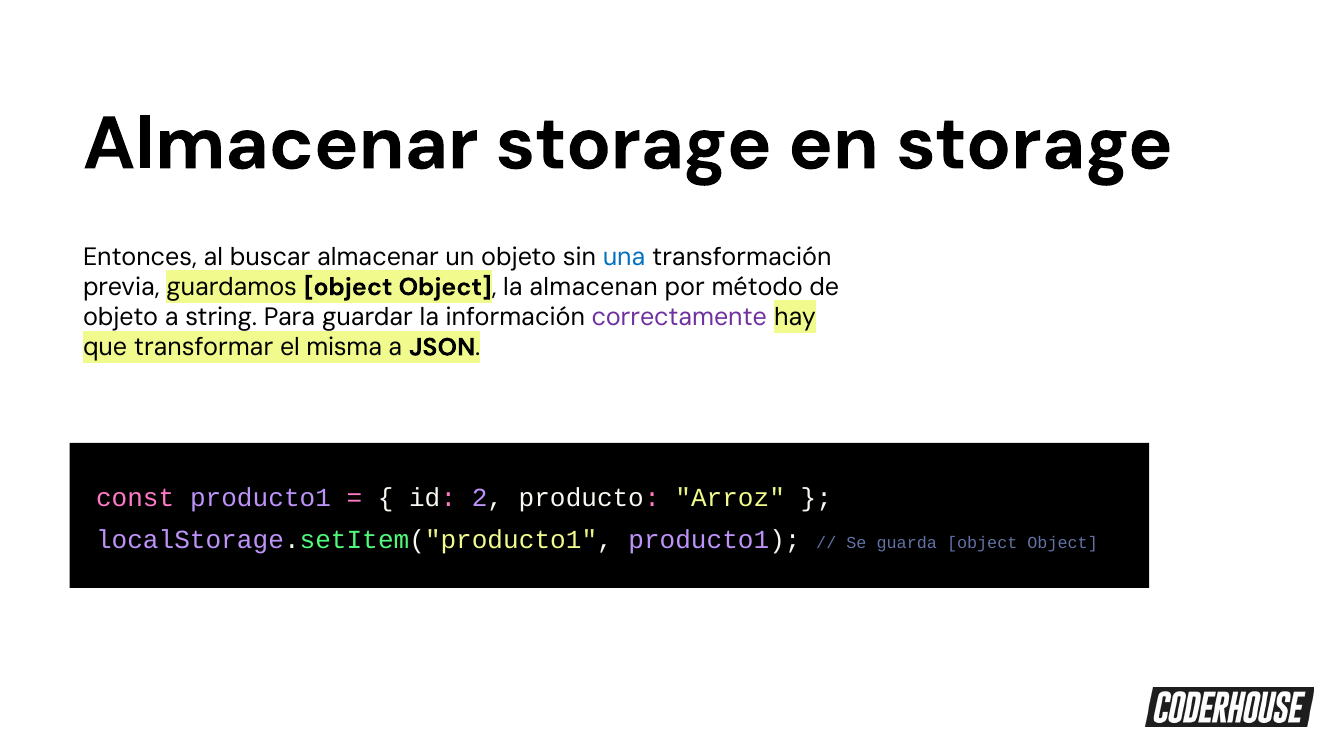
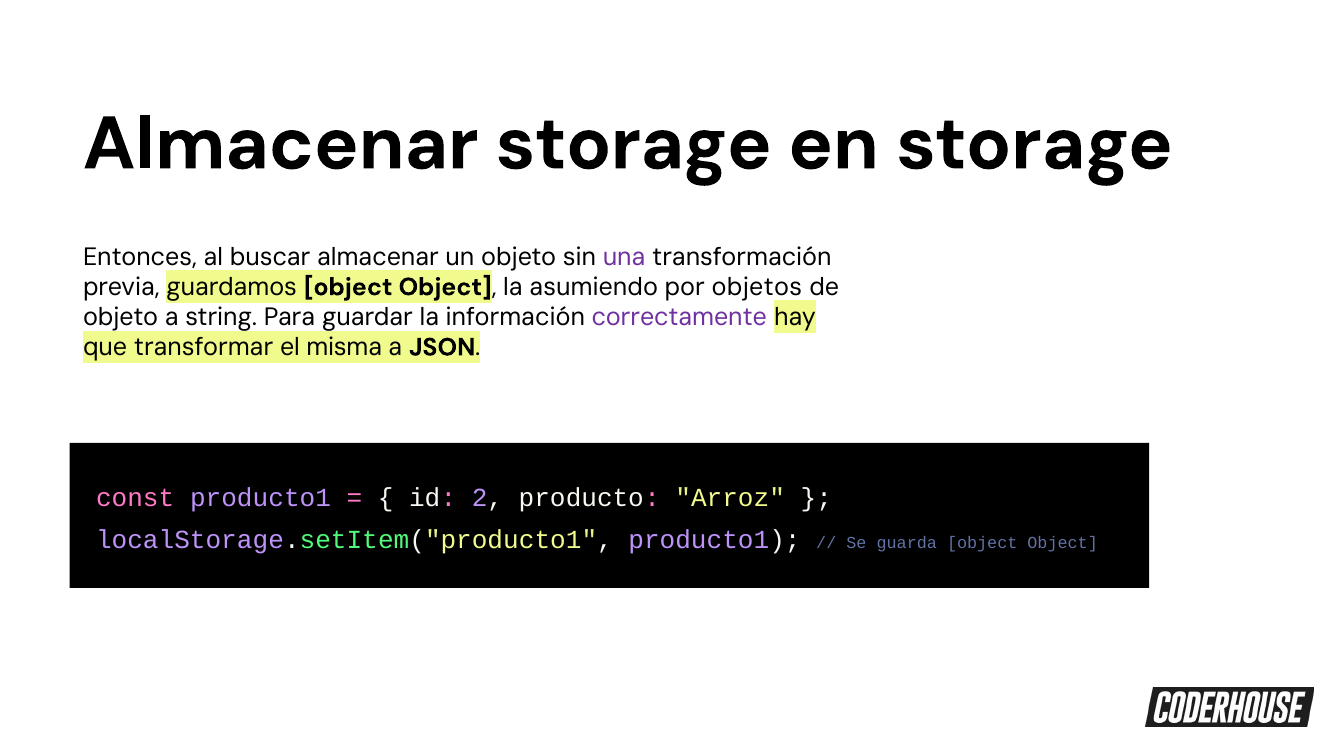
una colour: blue -> purple
almacenan: almacenan -> asumiendo
método: método -> objetos
